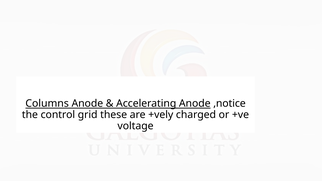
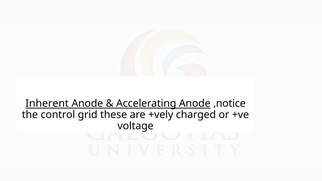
Columns: Columns -> Inherent
